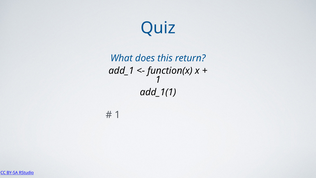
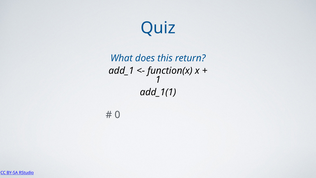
1 at (117, 115): 1 -> 0
